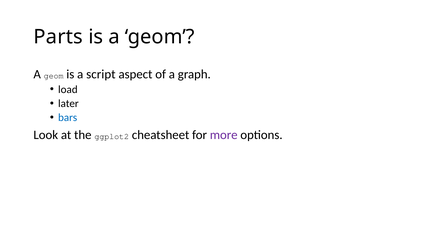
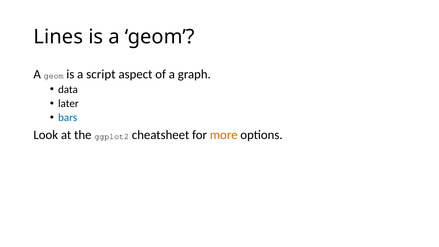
Parts: Parts -> Lines
load: load -> data
more colour: purple -> orange
